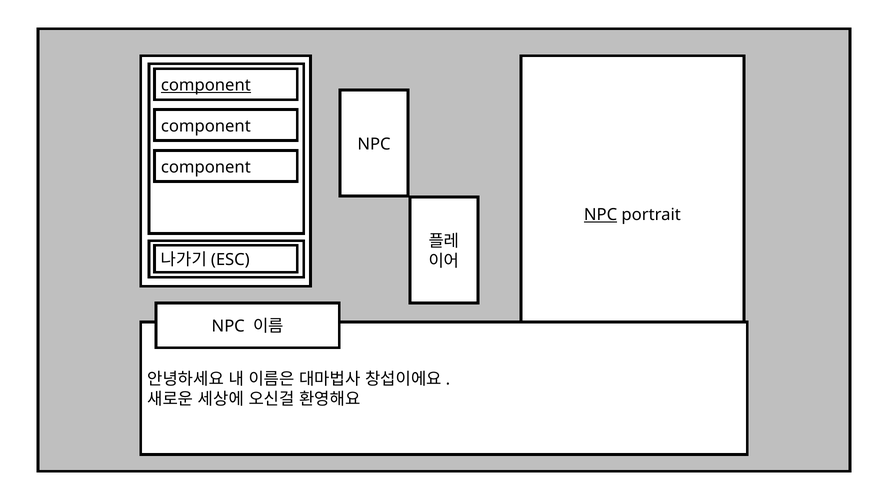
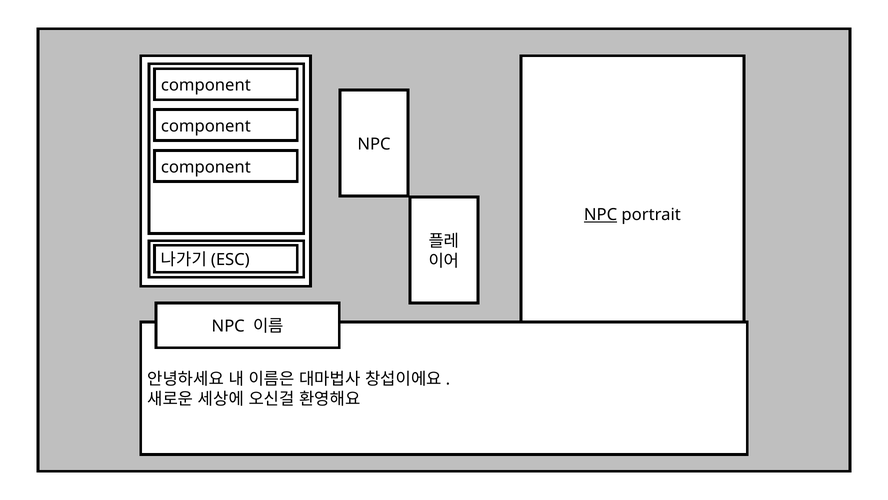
component at (206, 85) underline: present -> none
